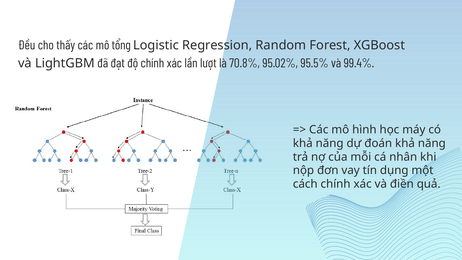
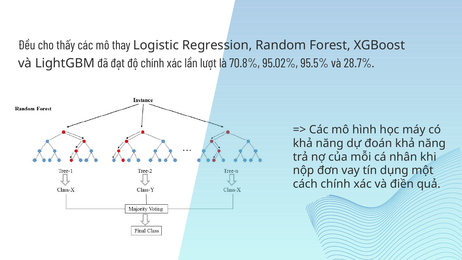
tổng: tổng -> thay
99.4%: 99.4% -> 28.7%
